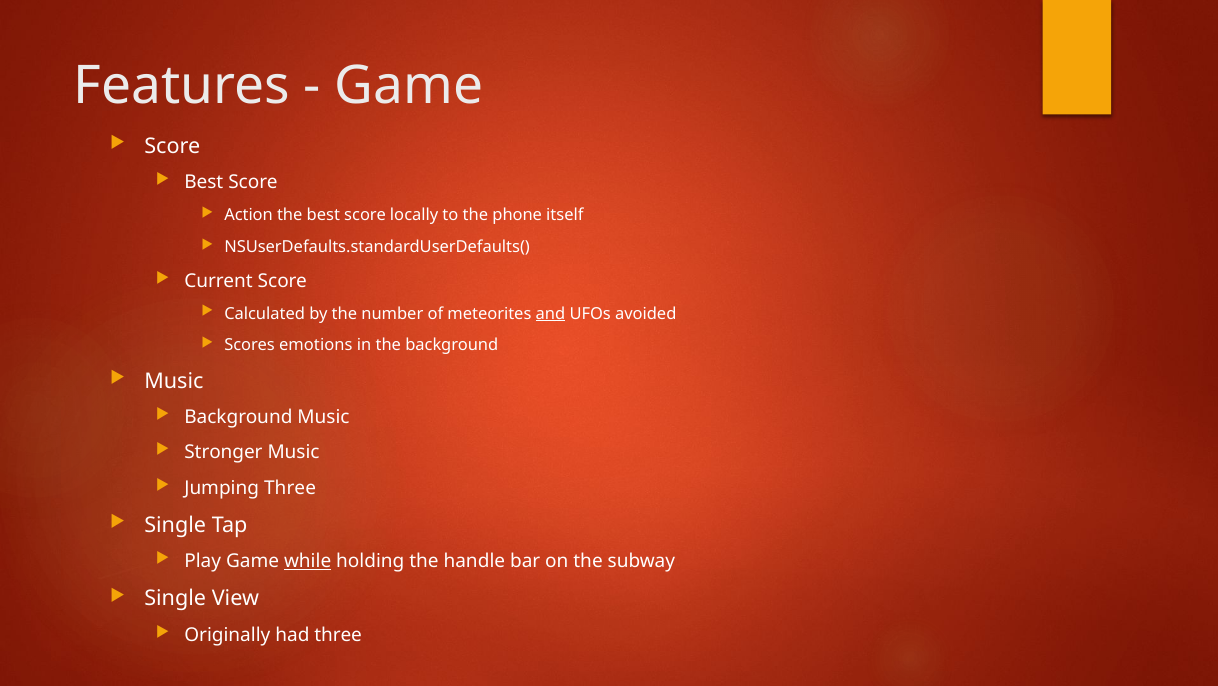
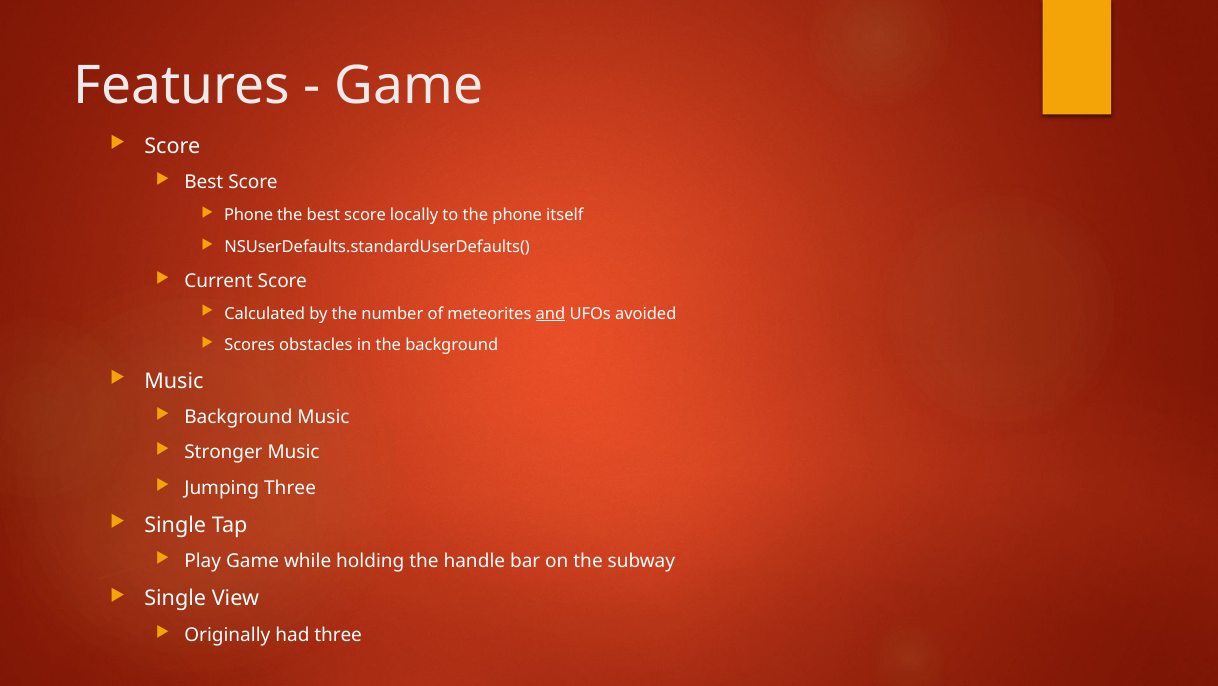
Action at (249, 215): Action -> Phone
emotions: emotions -> obstacles
while underline: present -> none
